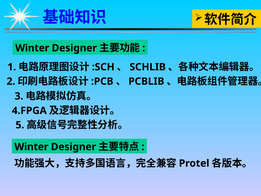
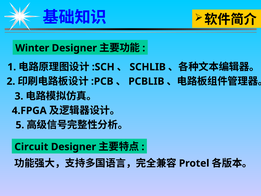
Winter at (31, 147): Winter -> Circuit
